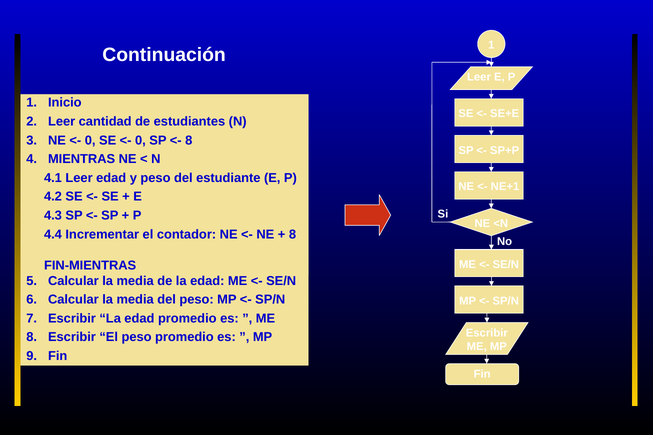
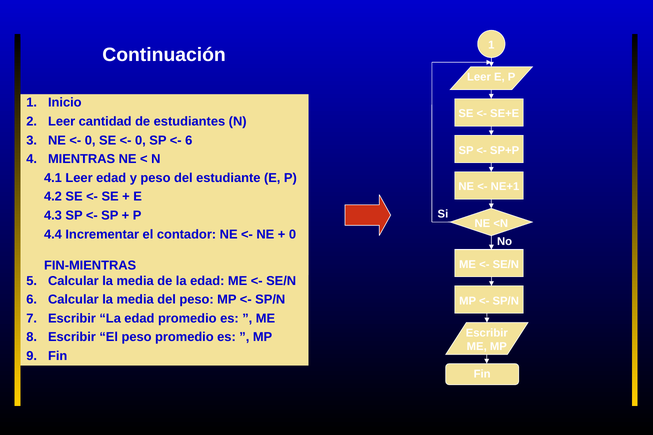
8 at (189, 140): 8 -> 6
8 at (293, 235): 8 -> 0
